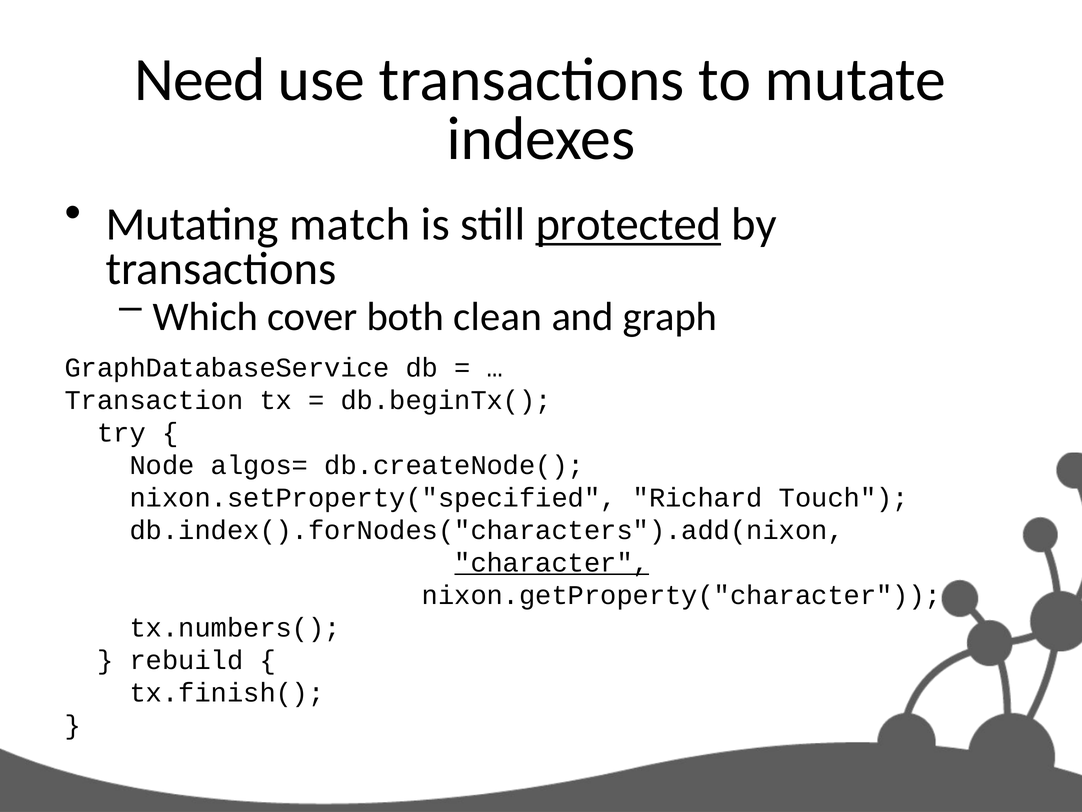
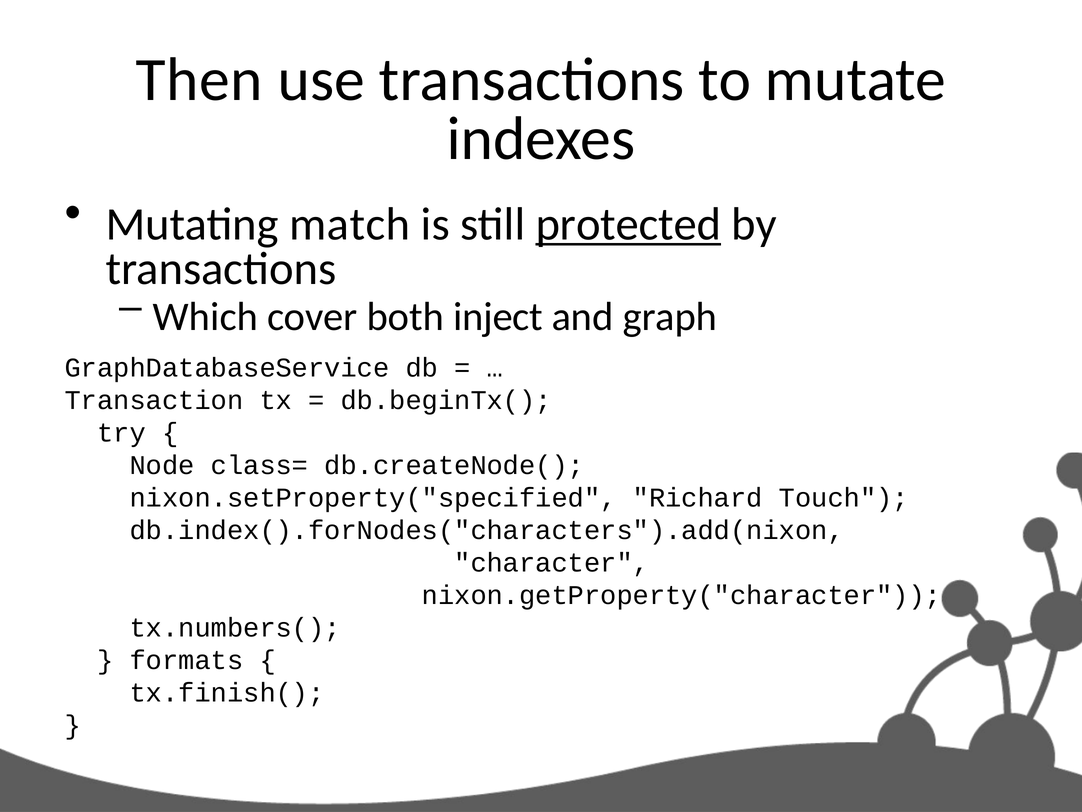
Need: Need -> Then
clean: clean -> inject
algos=: algos= -> class=
character underline: present -> none
rebuild: rebuild -> formats
